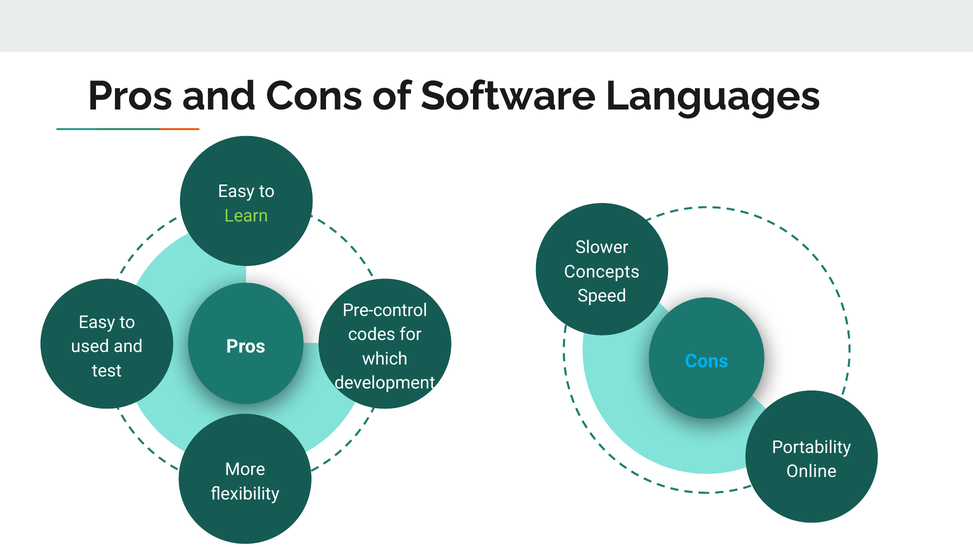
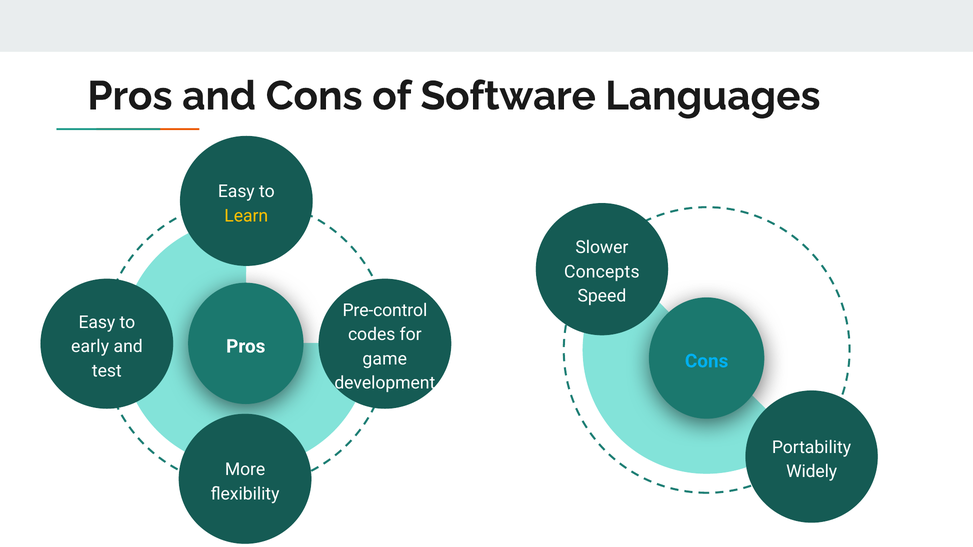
Learn colour: light green -> yellow
used: used -> early
which: which -> game
Online: Online -> Widely
